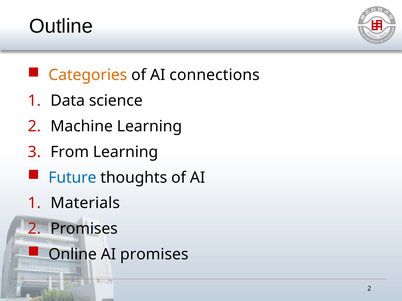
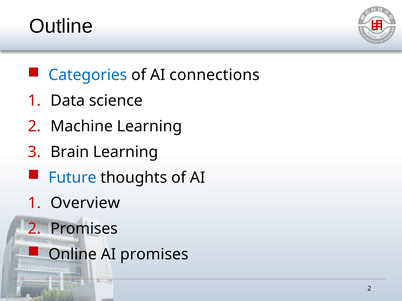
Categories colour: orange -> blue
From: From -> Brain
Materials: Materials -> Overview
